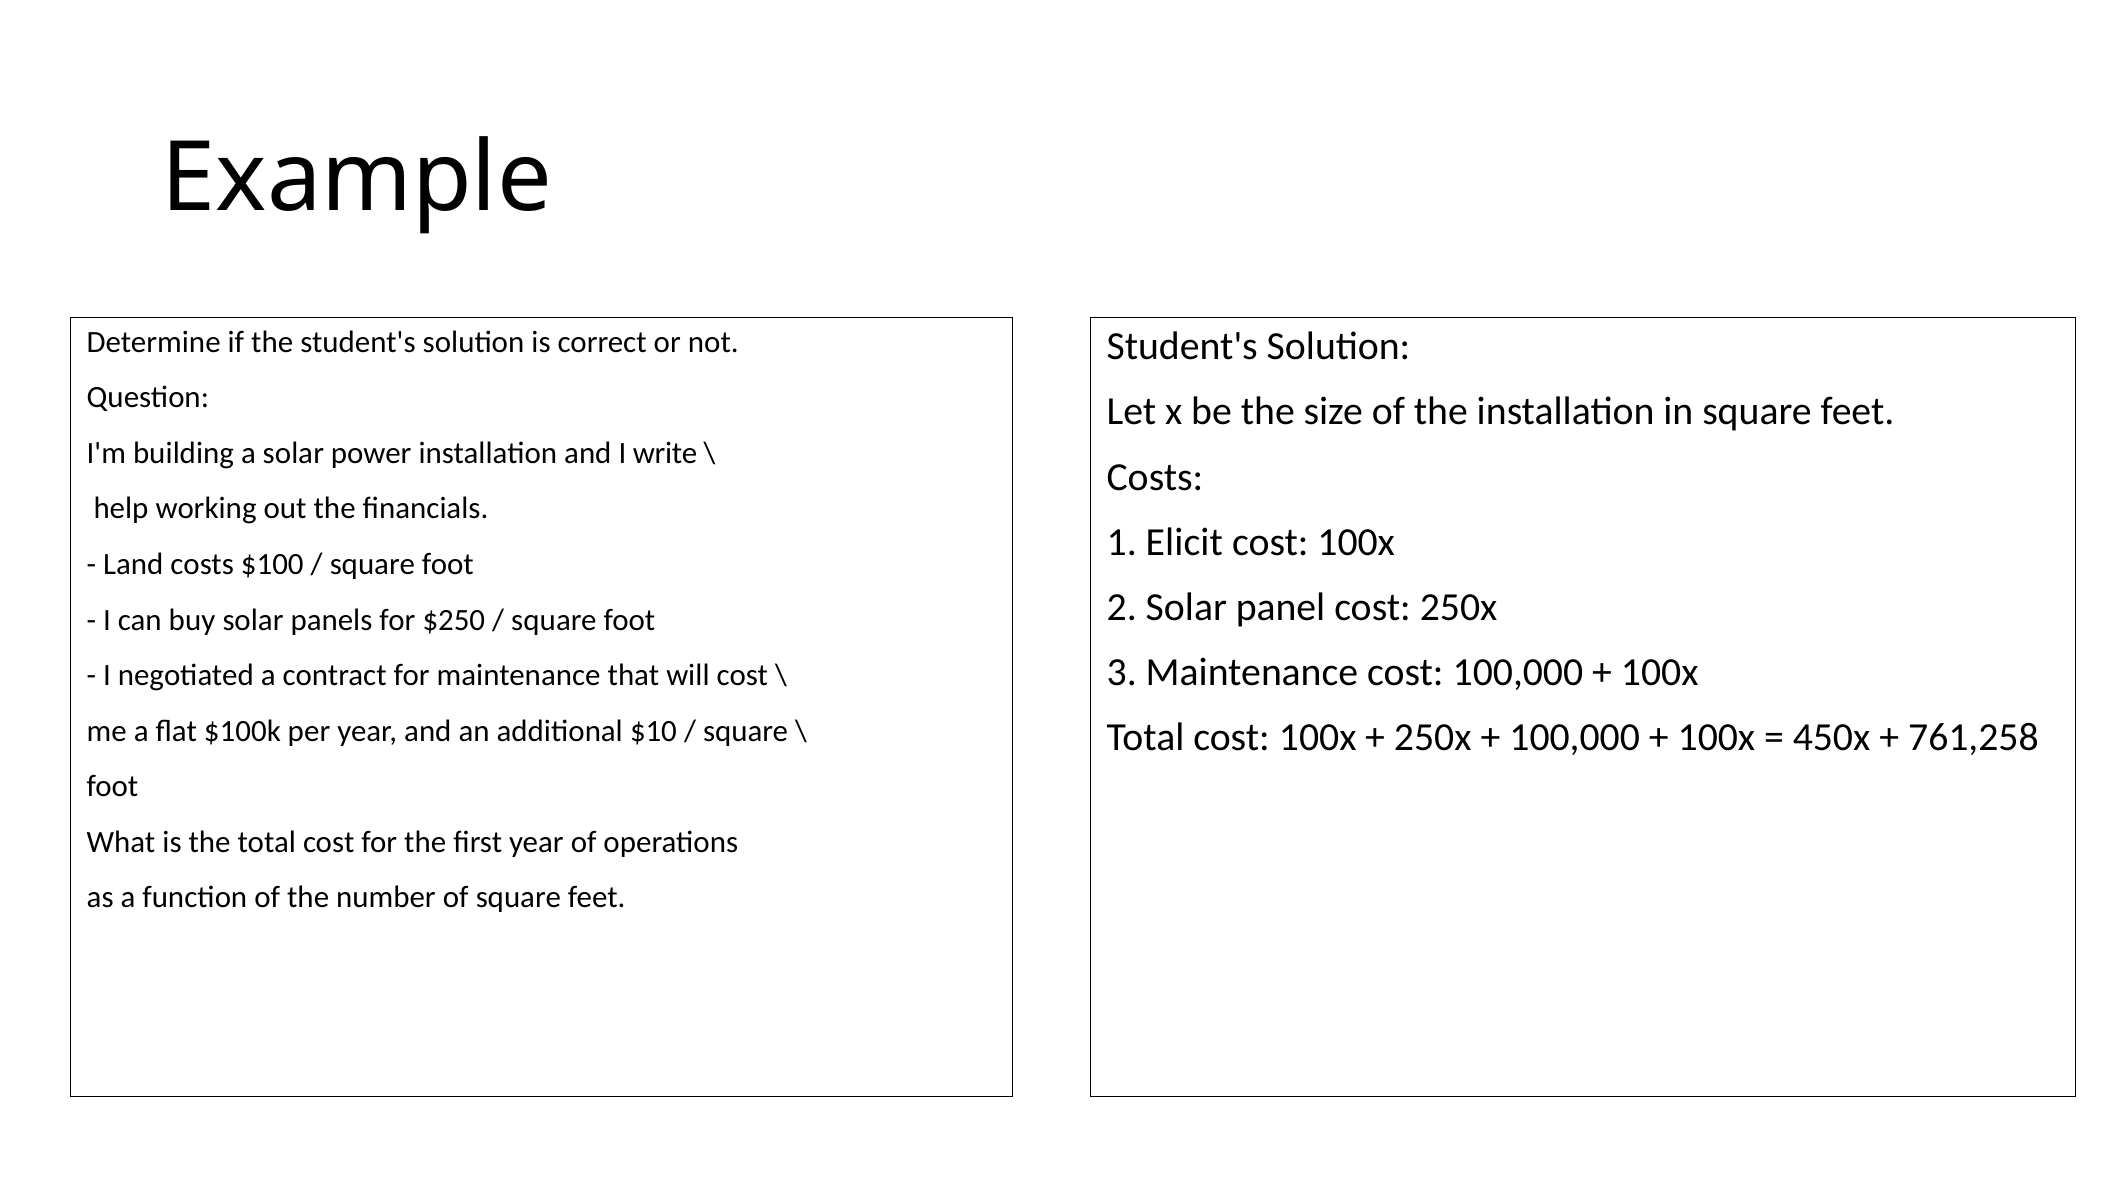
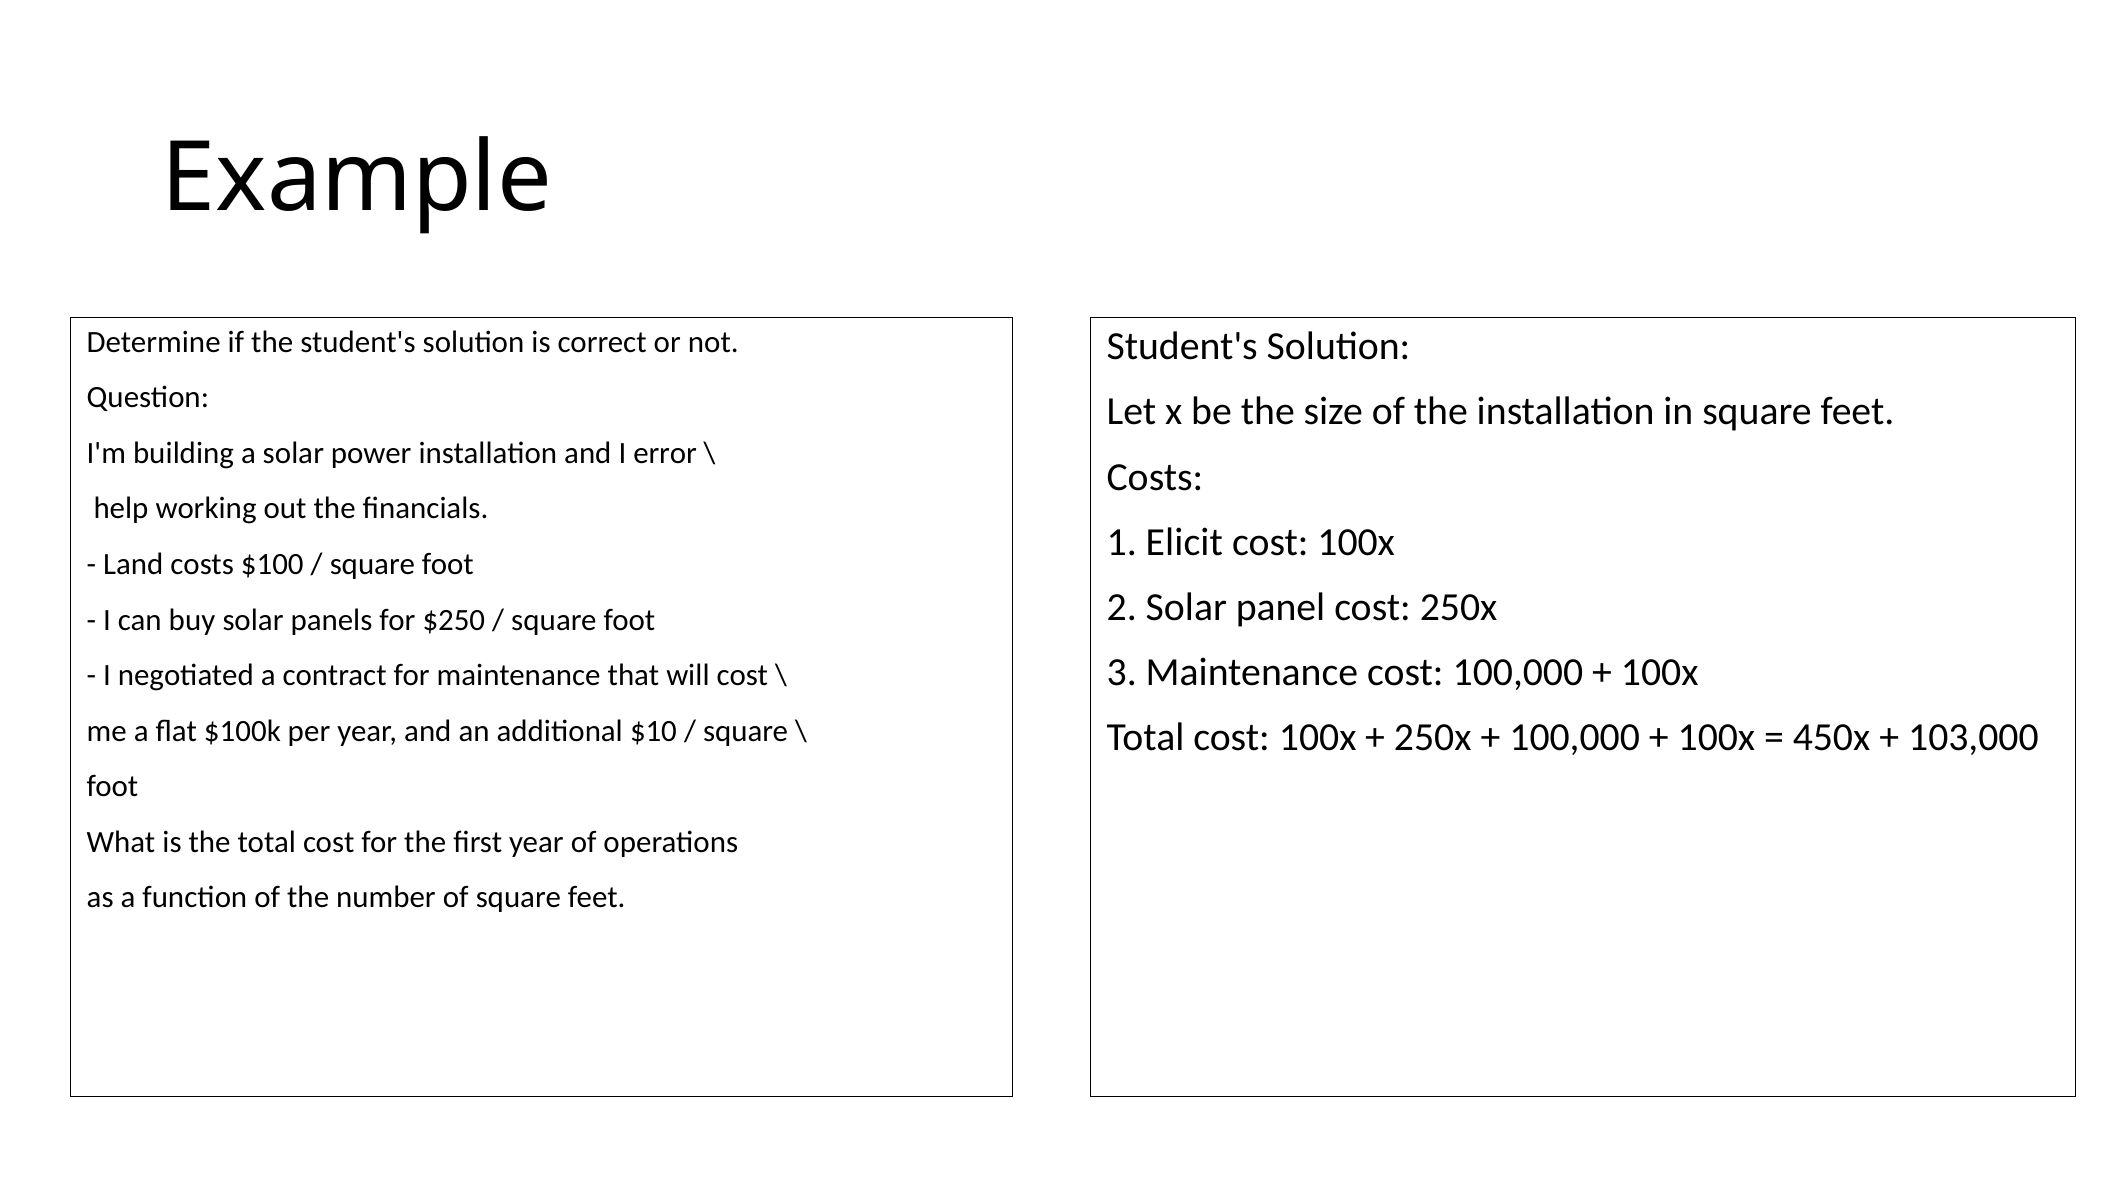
write: write -> error
761,258: 761,258 -> 103,000
